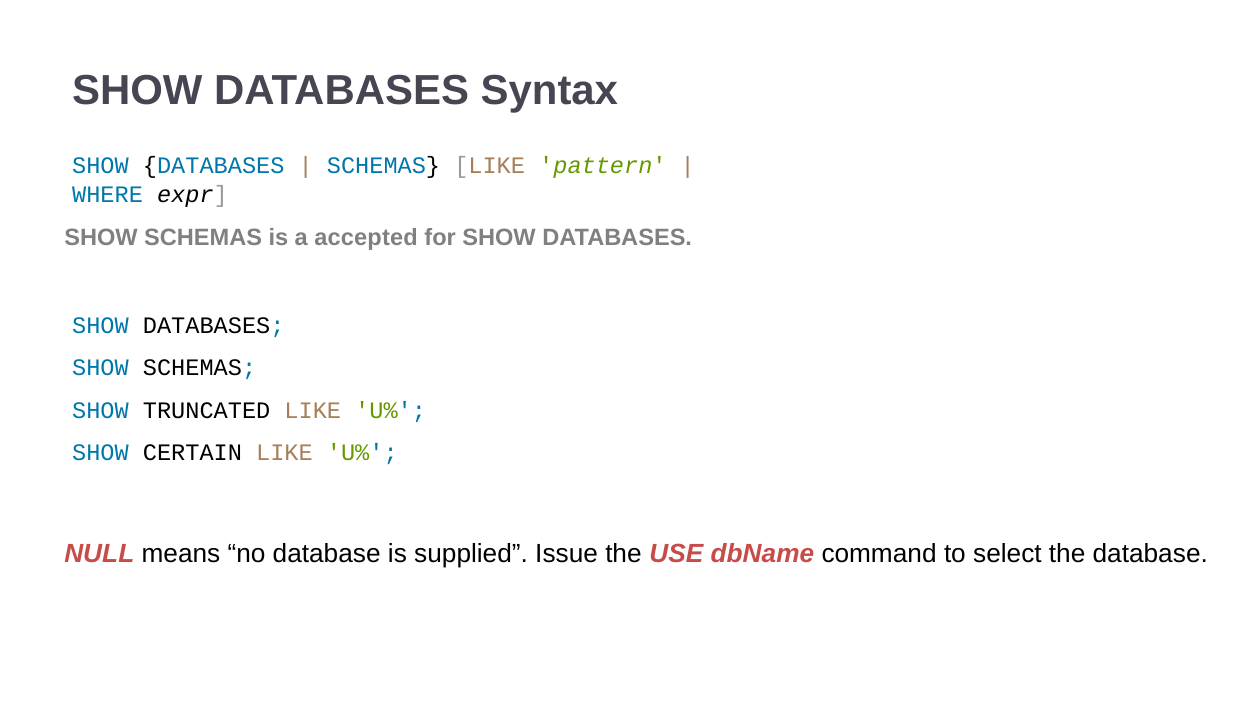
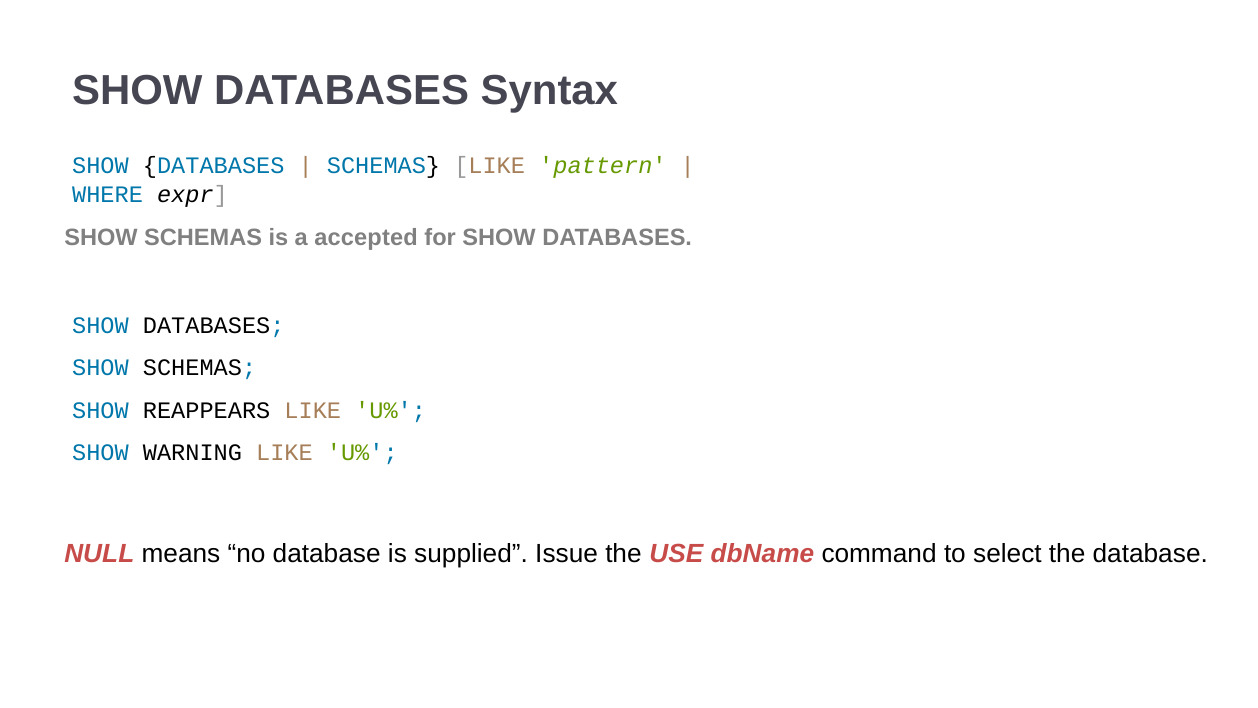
TRUNCATED: TRUNCATED -> REAPPEARS
CERTAIN: CERTAIN -> WARNING
